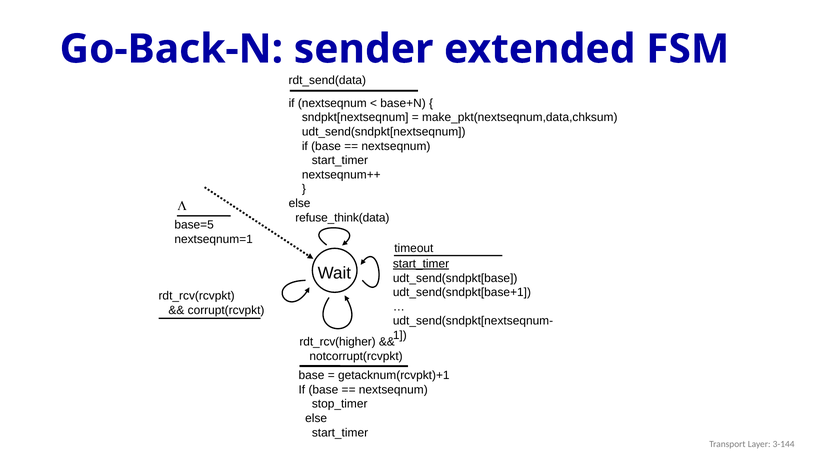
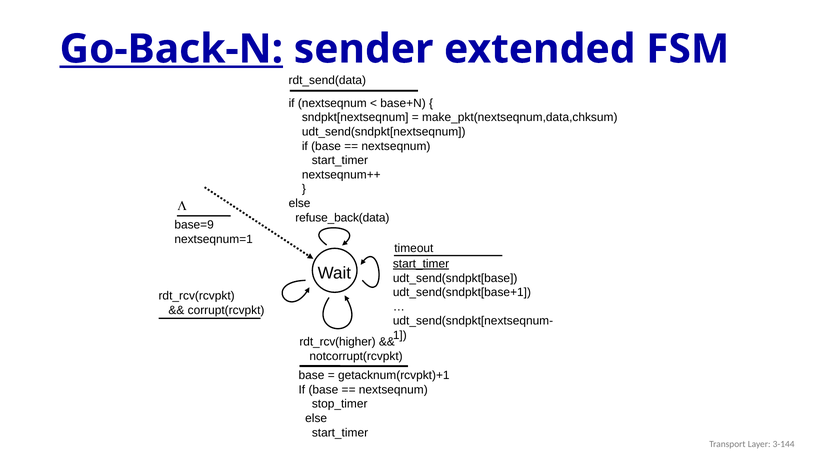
Go-Back-N underline: none -> present
refuse_think(data: refuse_think(data -> refuse_back(data
base=5: base=5 -> base=9
